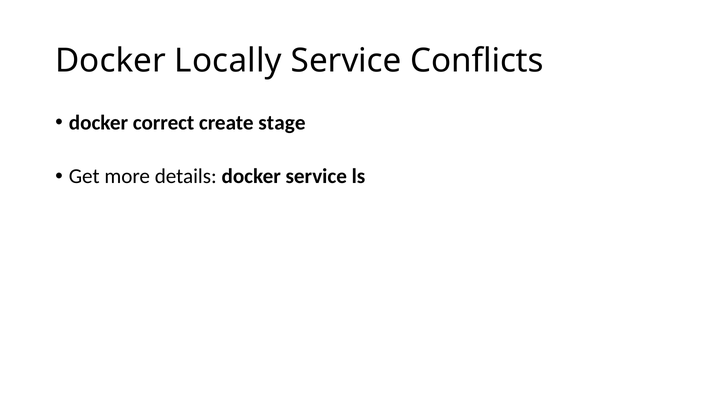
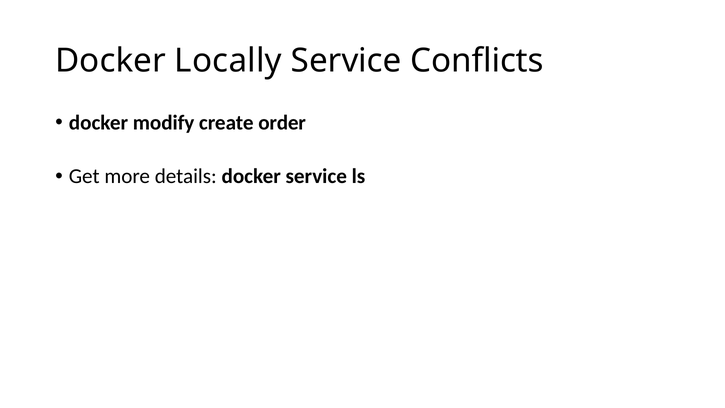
correct: correct -> modify
stage: stage -> order
